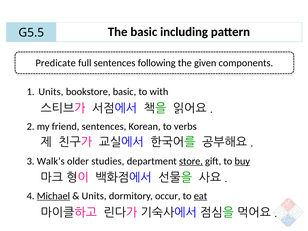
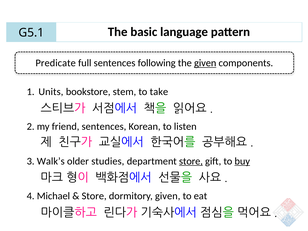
G5.5: G5.5 -> G5.1
including: including -> language
given at (205, 63) underline: none -> present
bookstore basic: basic -> stem
with: with -> take
verbs: verbs -> listen
Michael underline: present -> none
Units at (94, 196): Units -> Store
dormitory occur: occur -> given
eat underline: present -> none
